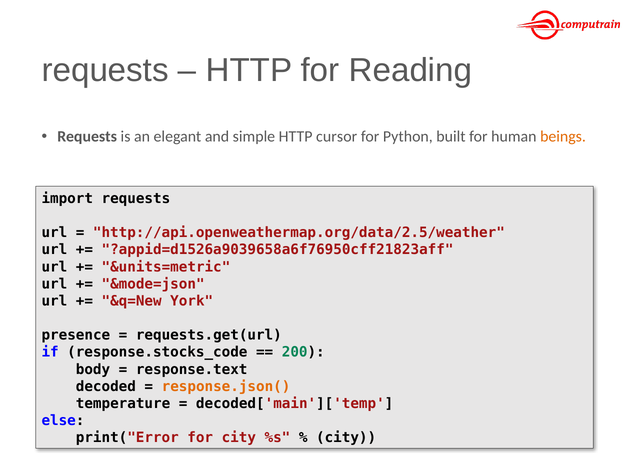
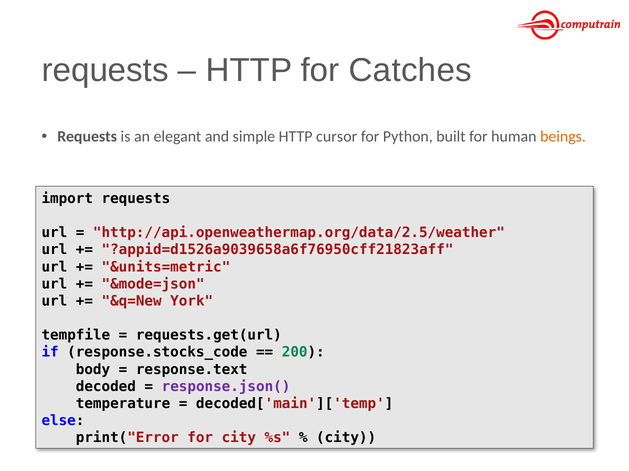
Reading: Reading -> Catches
presence: presence -> tempfile
response.json( colour: orange -> purple
